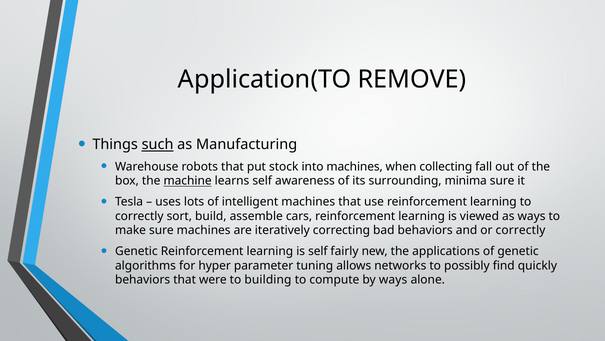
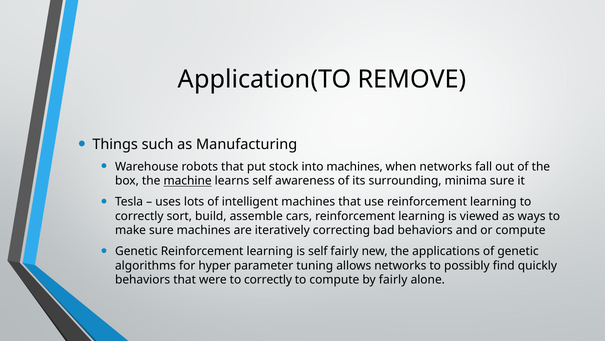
such underline: present -> none
when collecting: collecting -> networks
or correctly: correctly -> compute
were to building: building -> correctly
by ways: ways -> fairly
